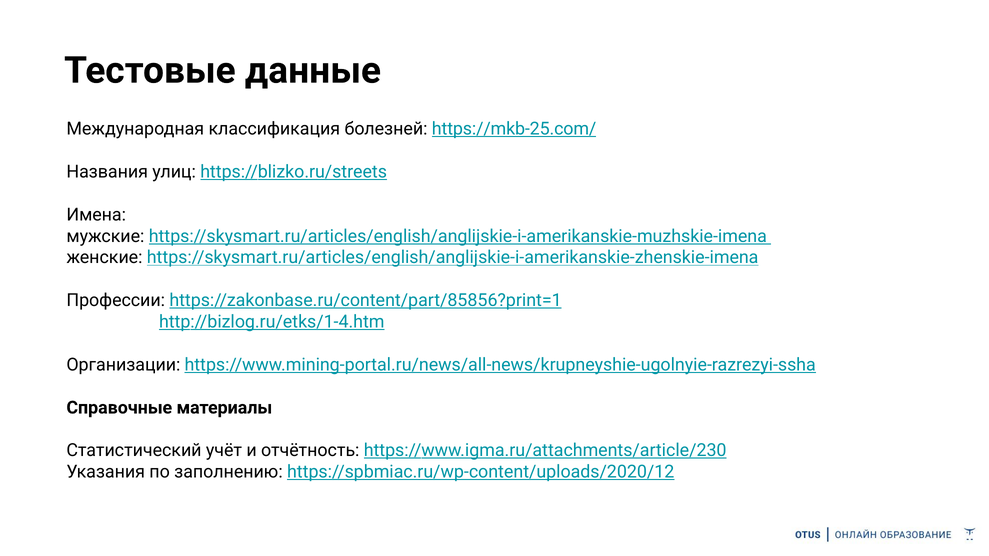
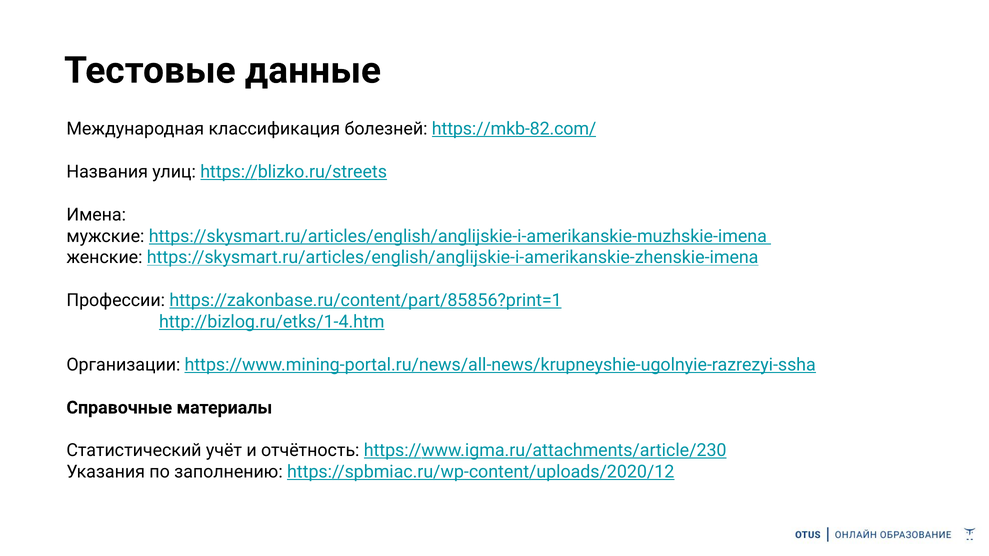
https://mkb-25.com/: https://mkb-25.com/ -> https://mkb-82.com/
